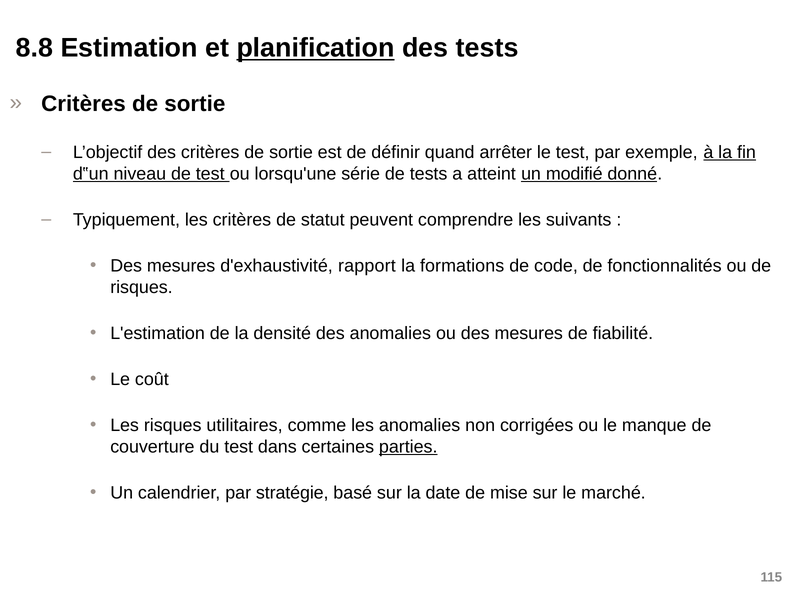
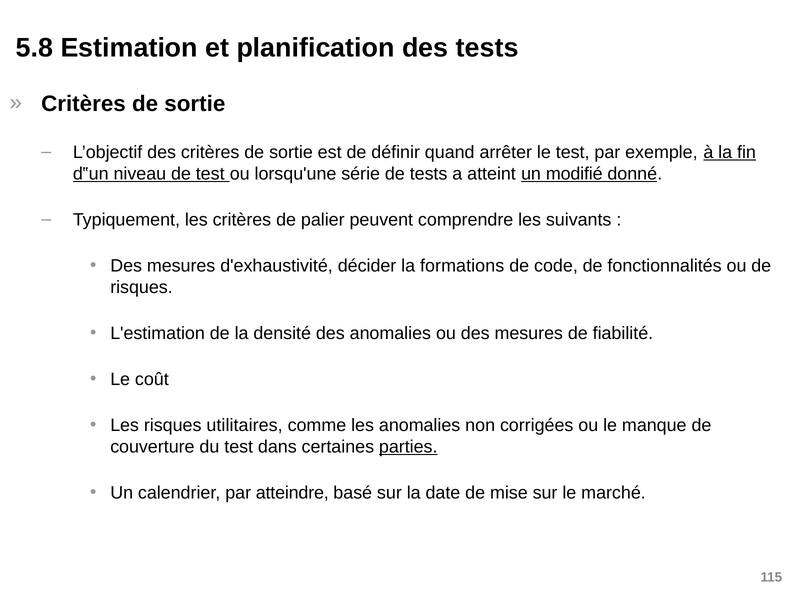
8.8: 8.8 -> 5.8
planification underline: present -> none
statut: statut -> palier
rapport: rapport -> décider
stratégie: stratégie -> atteindre
